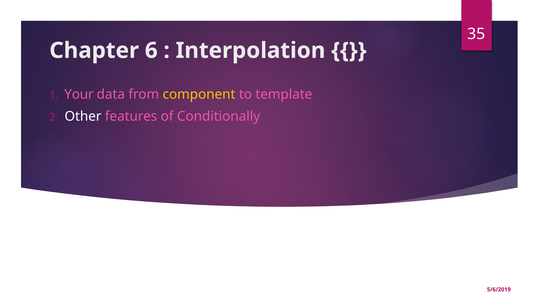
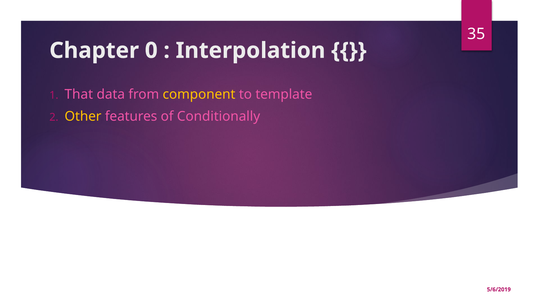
6: 6 -> 0
Your: Your -> That
Other colour: white -> yellow
